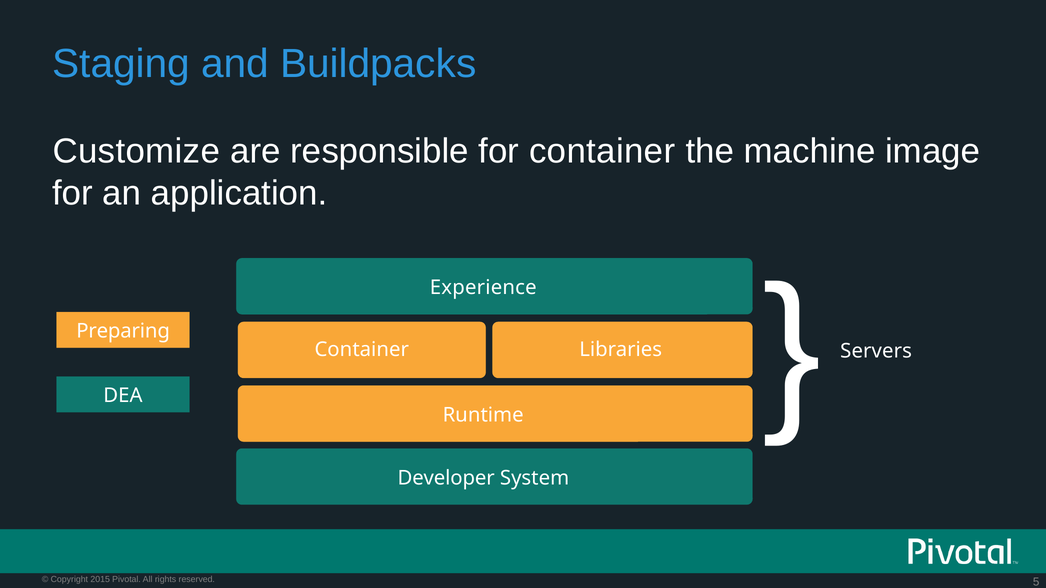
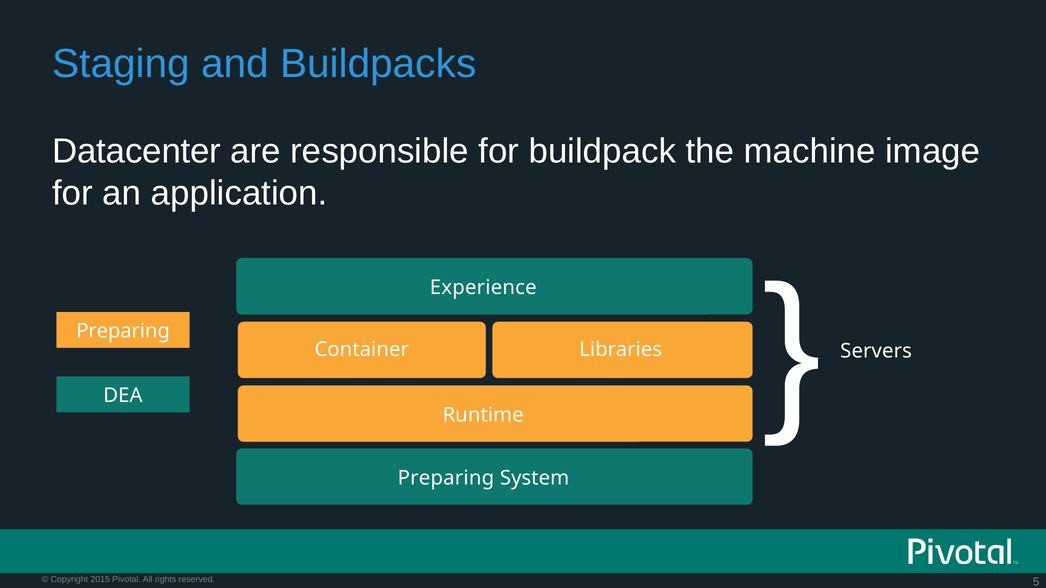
Customize: Customize -> Datacenter
for container: container -> buildpack
Developer at (446, 478): Developer -> Preparing
